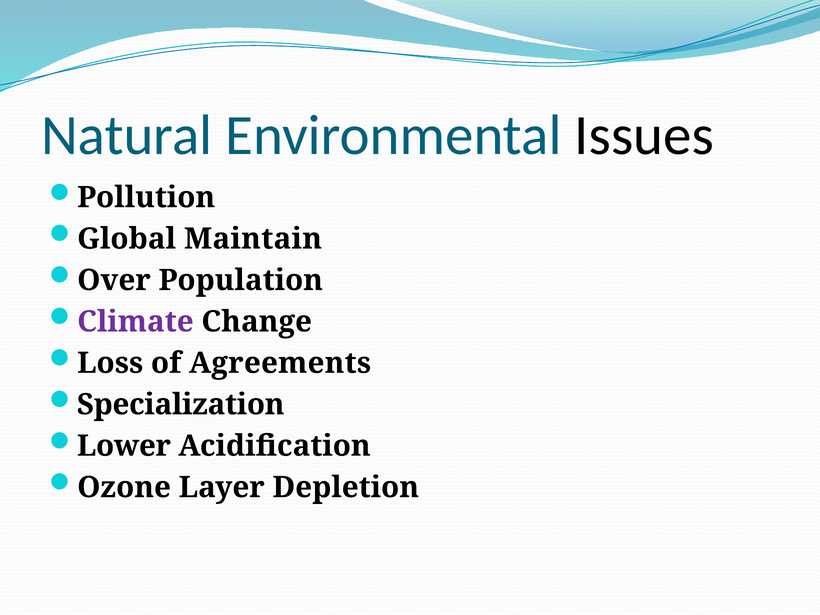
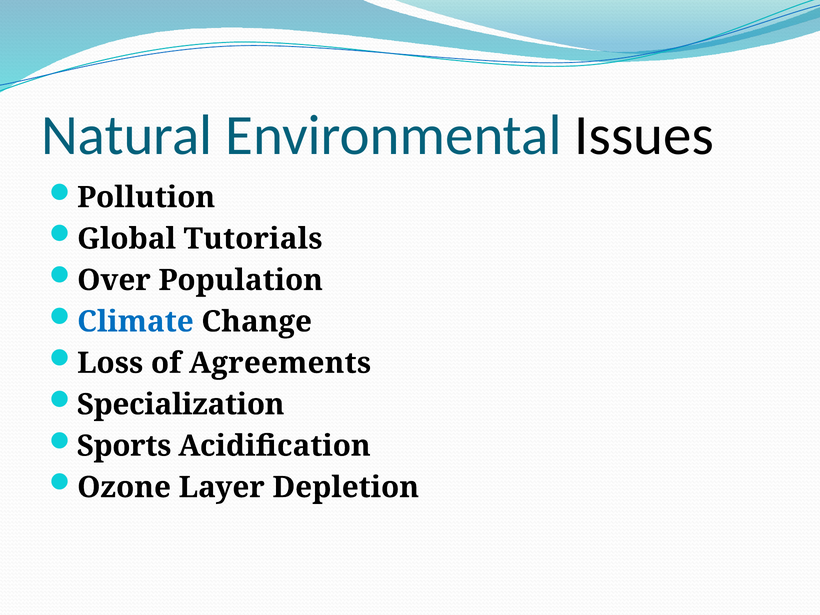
Maintain: Maintain -> Tutorials
Climate colour: purple -> blue
Lower: Lower -> Sports
